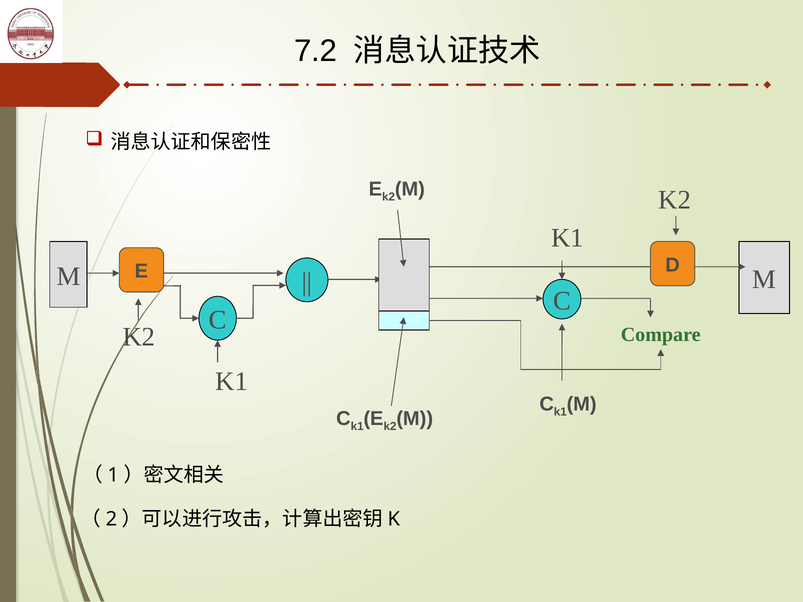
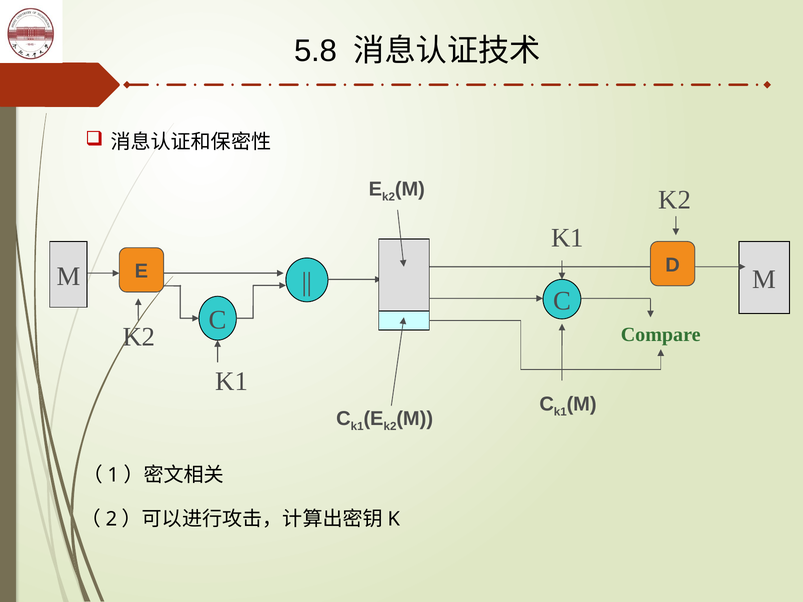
7.2: 7.2 -> 5.8
